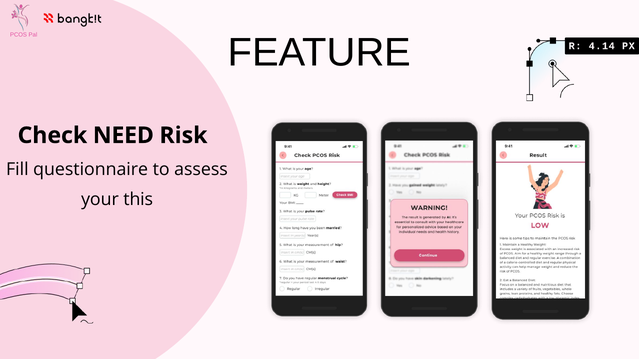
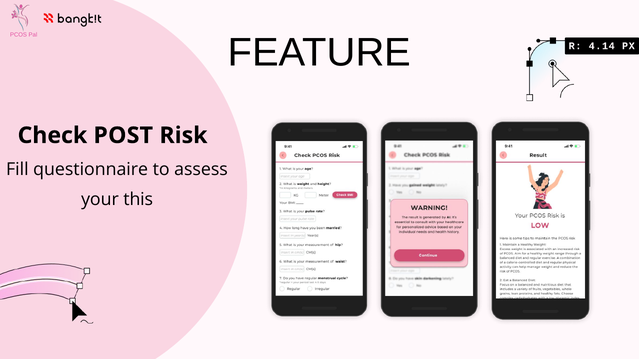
NEED: NEED -> POST
